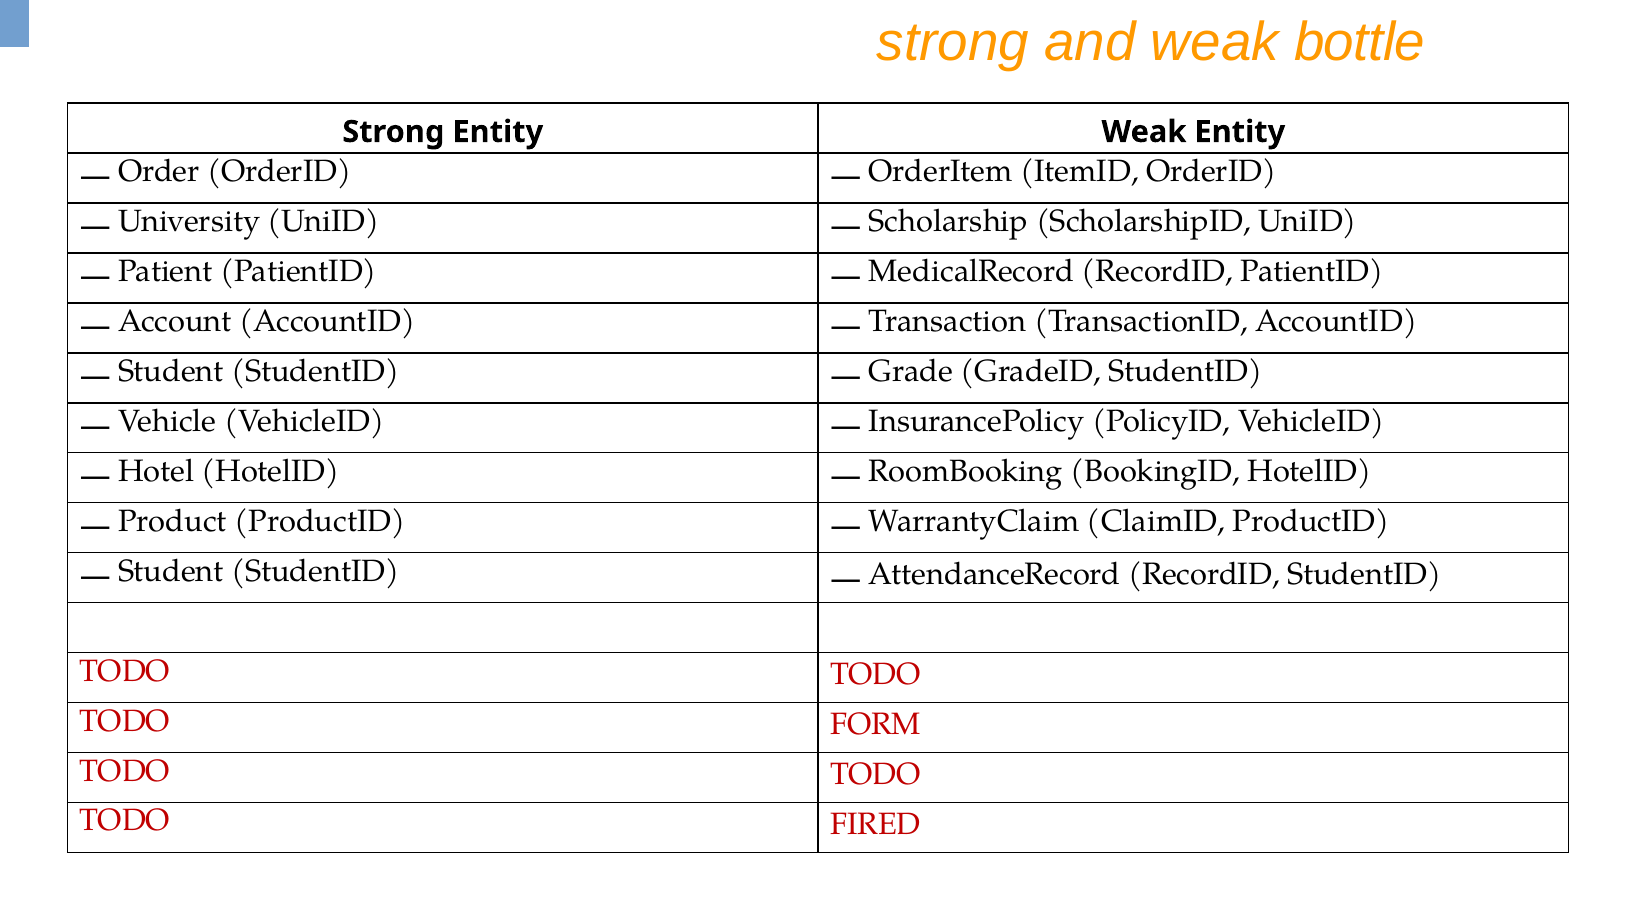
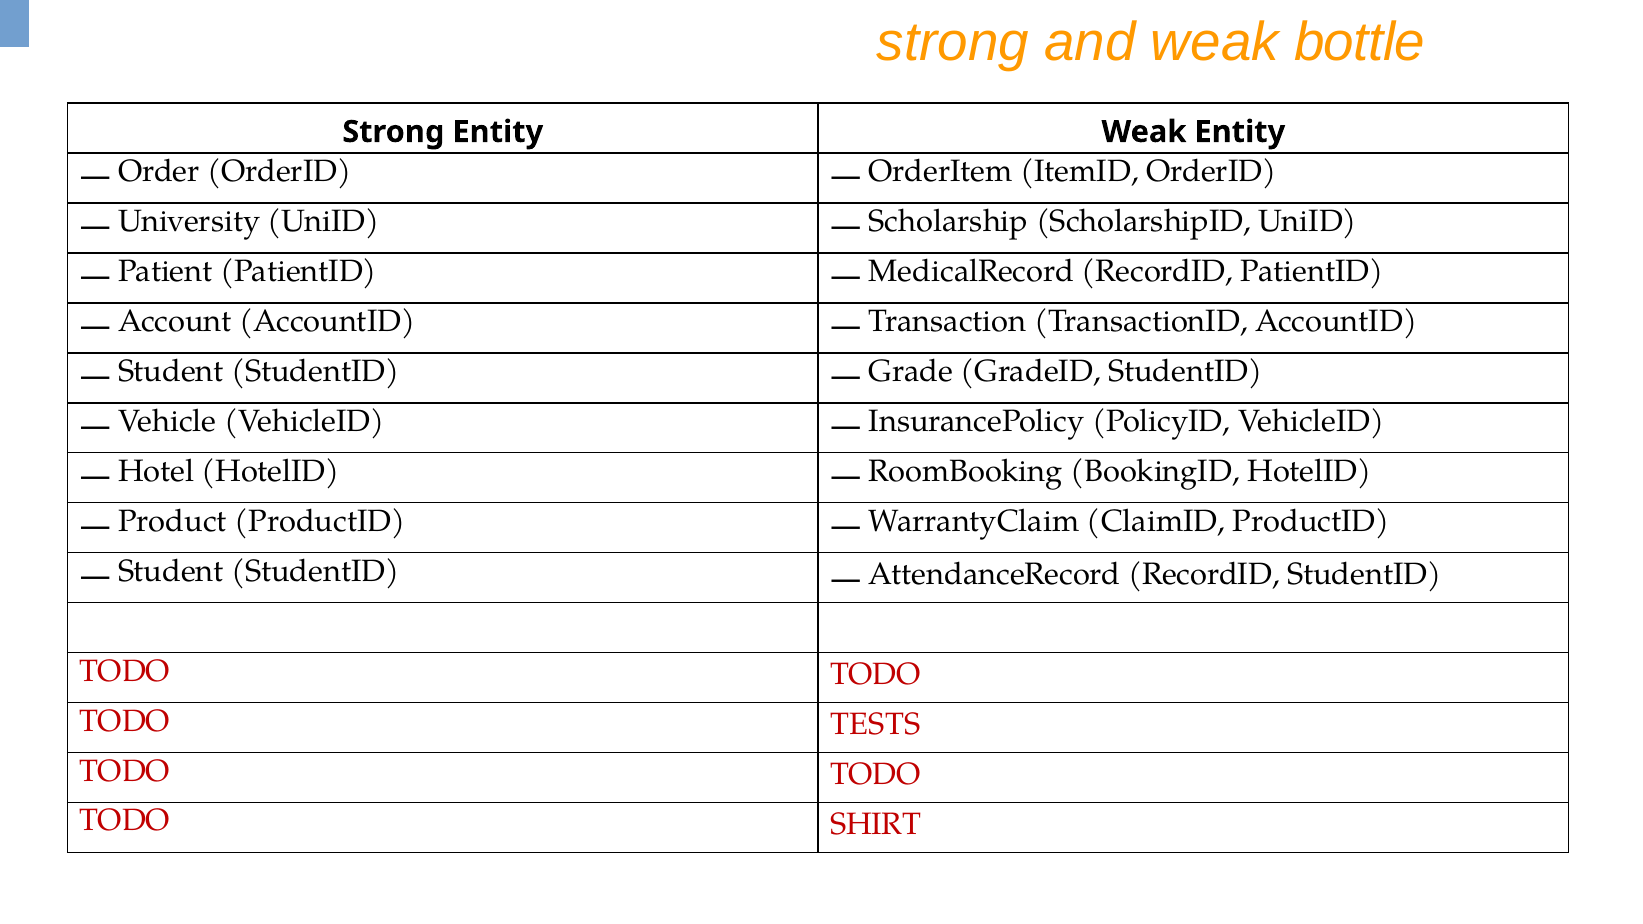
FORM: FORM -> TESTS
FIRED: FIRED -> SHIRT
